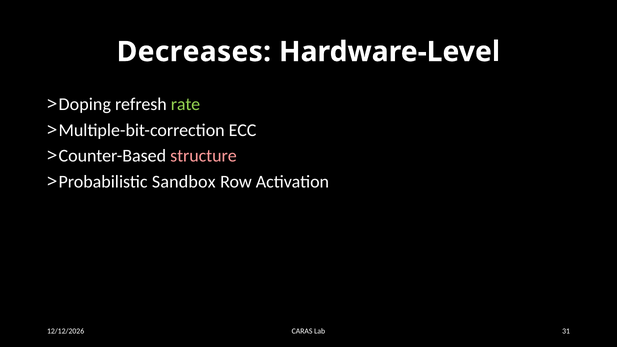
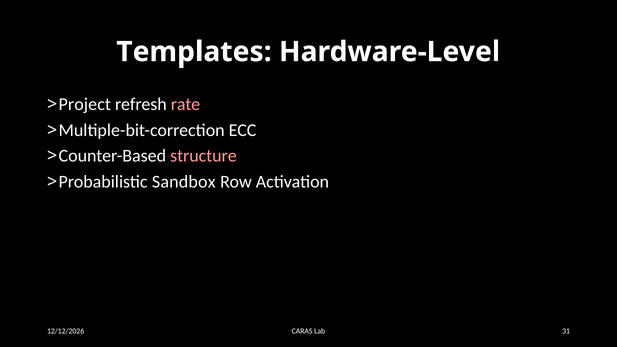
Decreases: Decreases -> Templates
Doping: Doping -> Project
rate colour: light green -> pink
